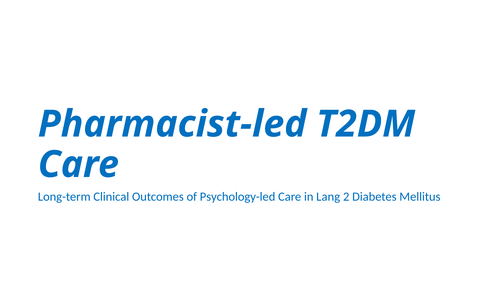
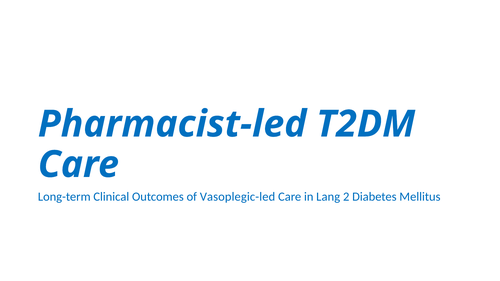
Psychology-led: Psychology-led -> Vasoplegic-led
